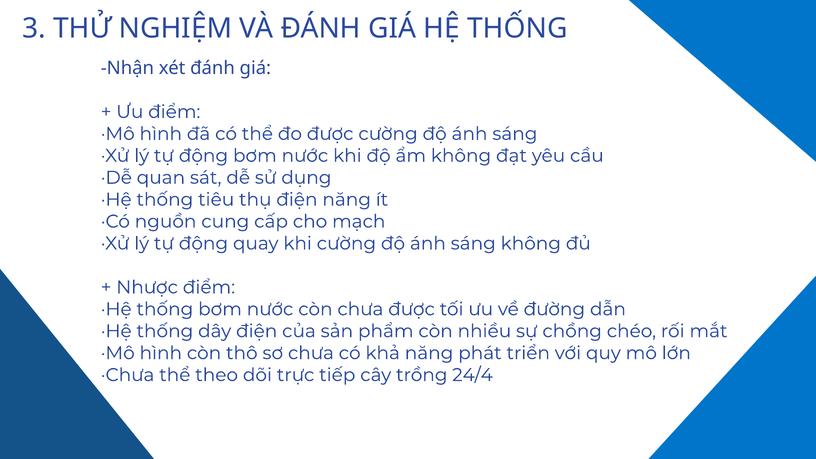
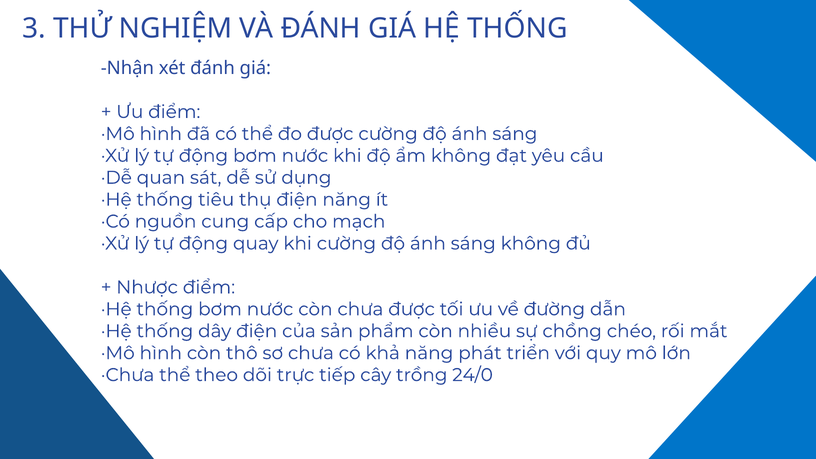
24/4: 24/4 -> 24/0
